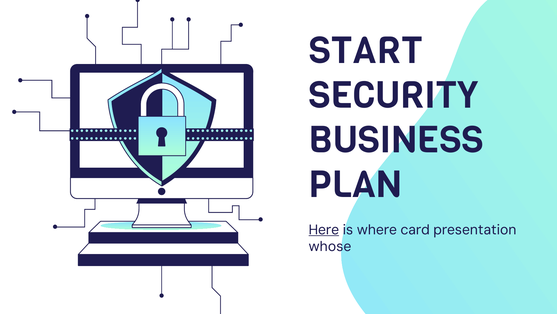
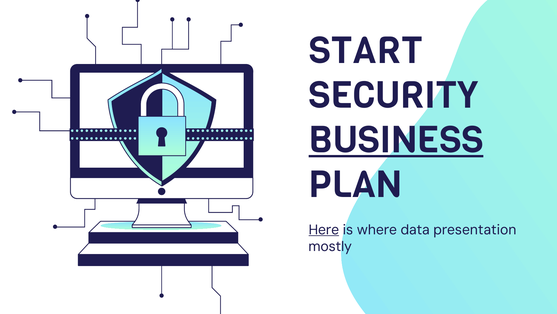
BUSINESS underline: none -> present
card: card -> data
whose: whose -> mostly
